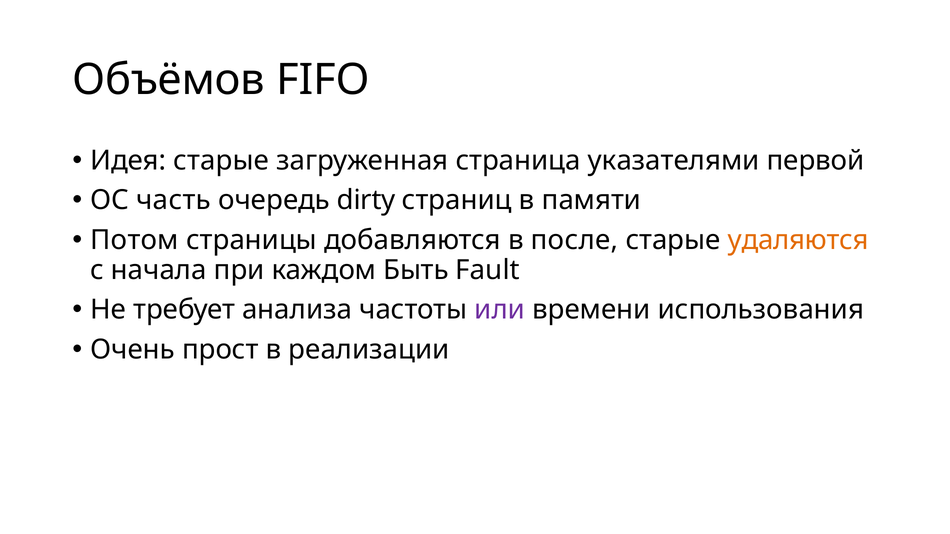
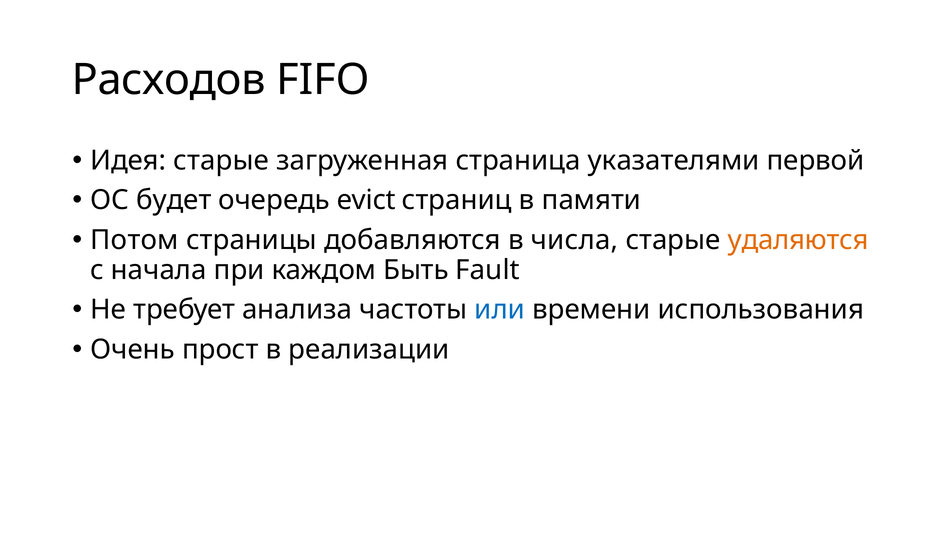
Объёмов: Объёмов -> Расходов
часть: часть -> будет
dirty: dirty -> evict
после: после -> числа
или colour: purple -> blue
